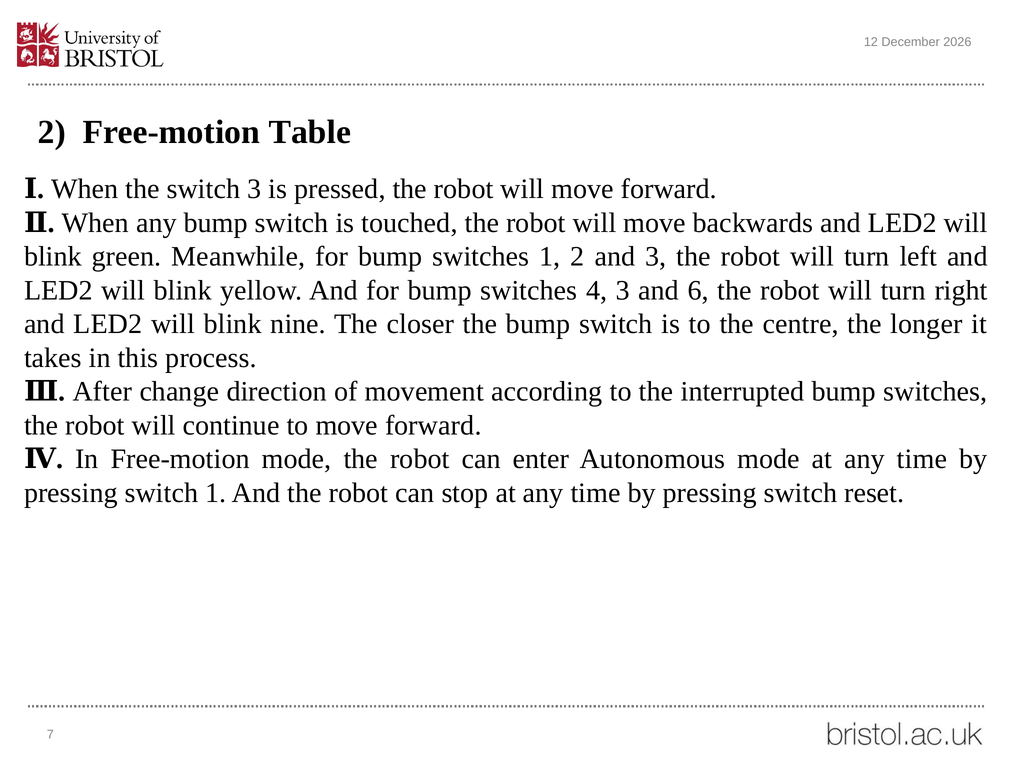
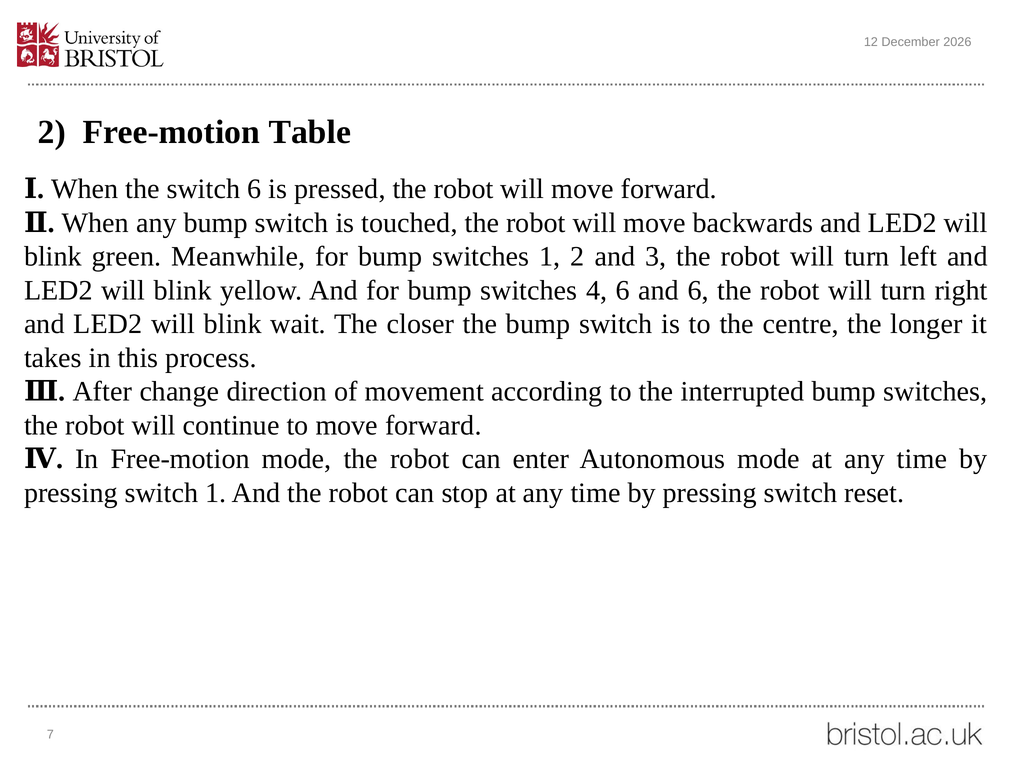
switch 3: 3 -> 6
4 3: 3 -> 6
nine: nine -> wait
